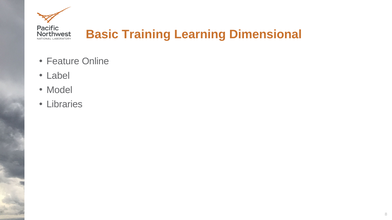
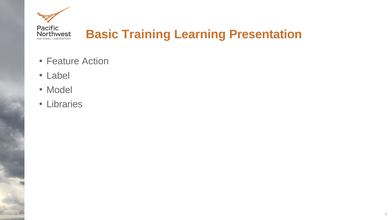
Dimensional: Dimensional -> Presentation
Online: Online -> Action
